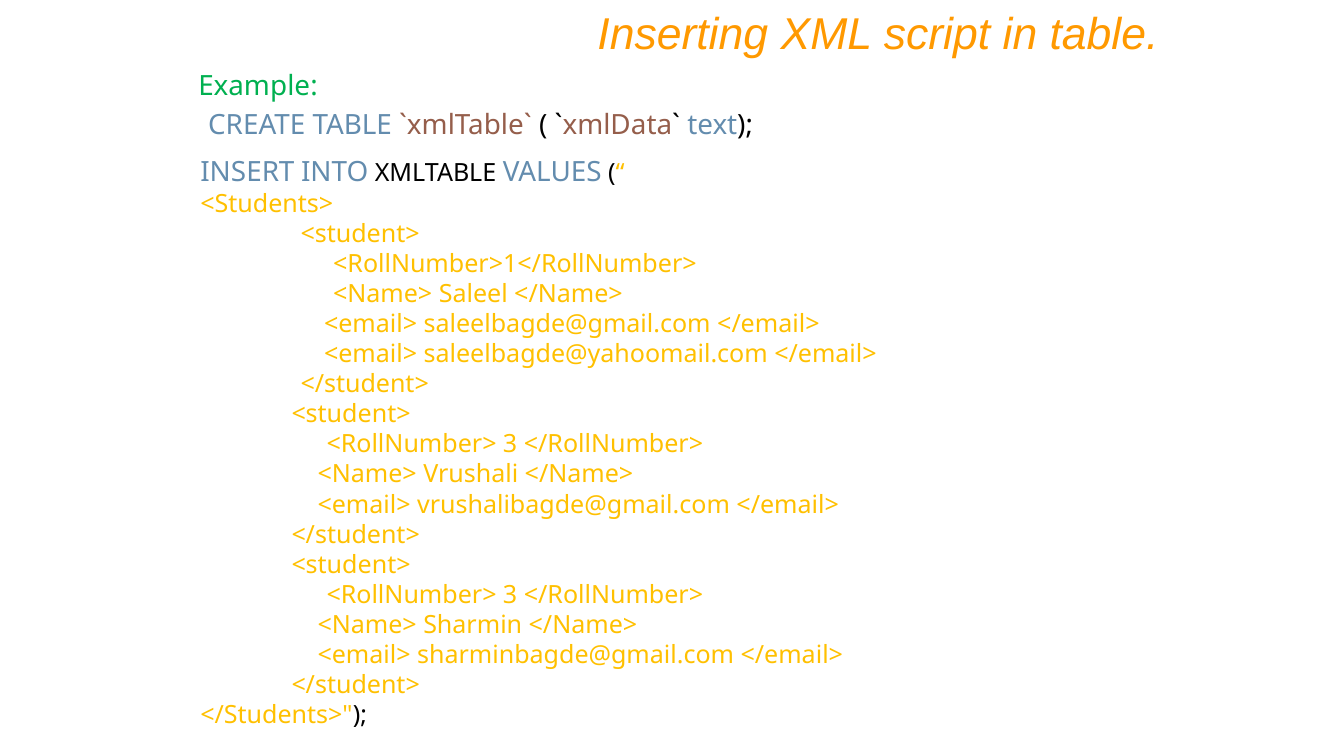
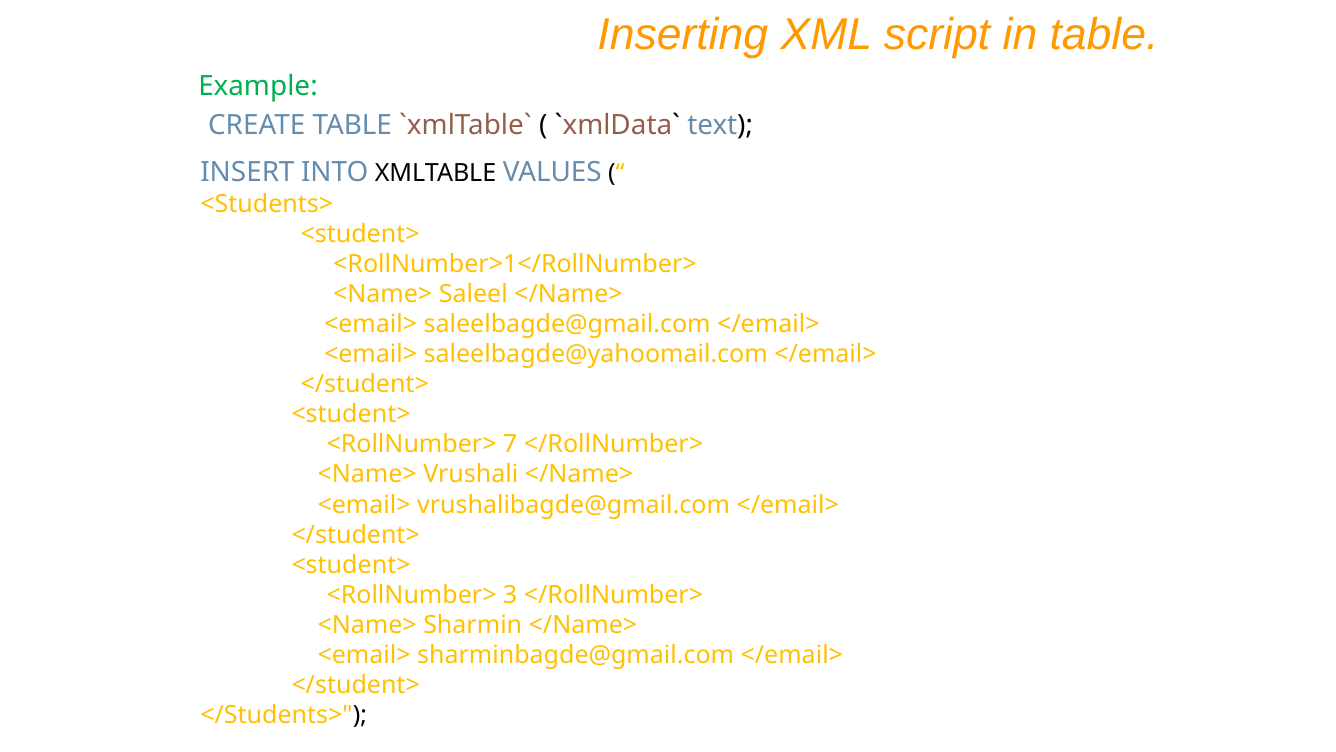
3 at (510, 444): 3 -> 7
